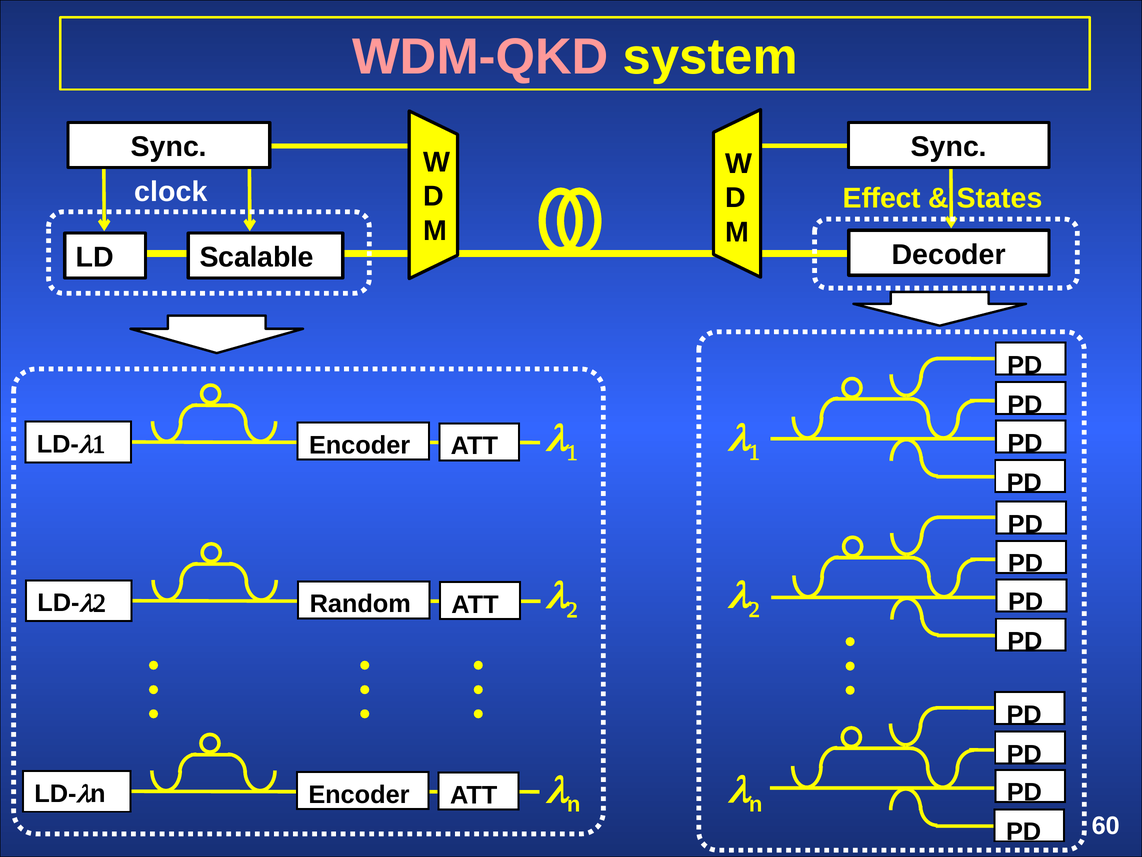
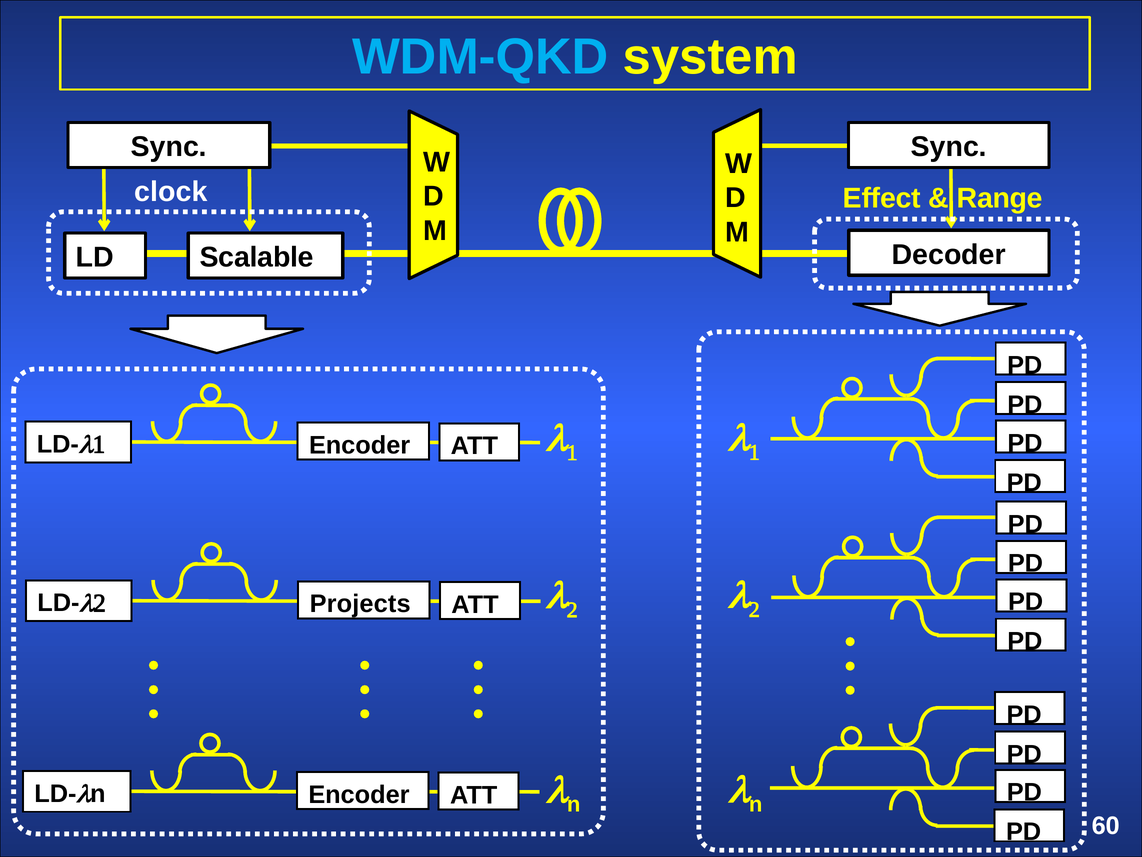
WDM-QKD colour: pink -> light blue
States: States -> Range
Random: Random -> Projects
